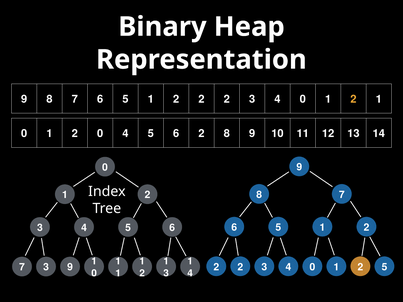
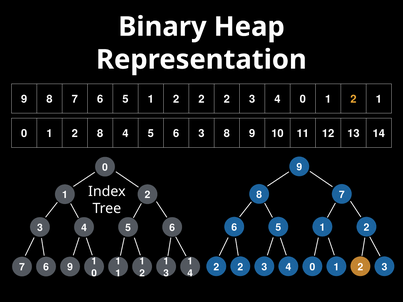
2 0: 0 -> 8
6 2: 2 -> 3
5 at (384, 267): 5 -> 3
3 at (46, 267): 3 -> 6
